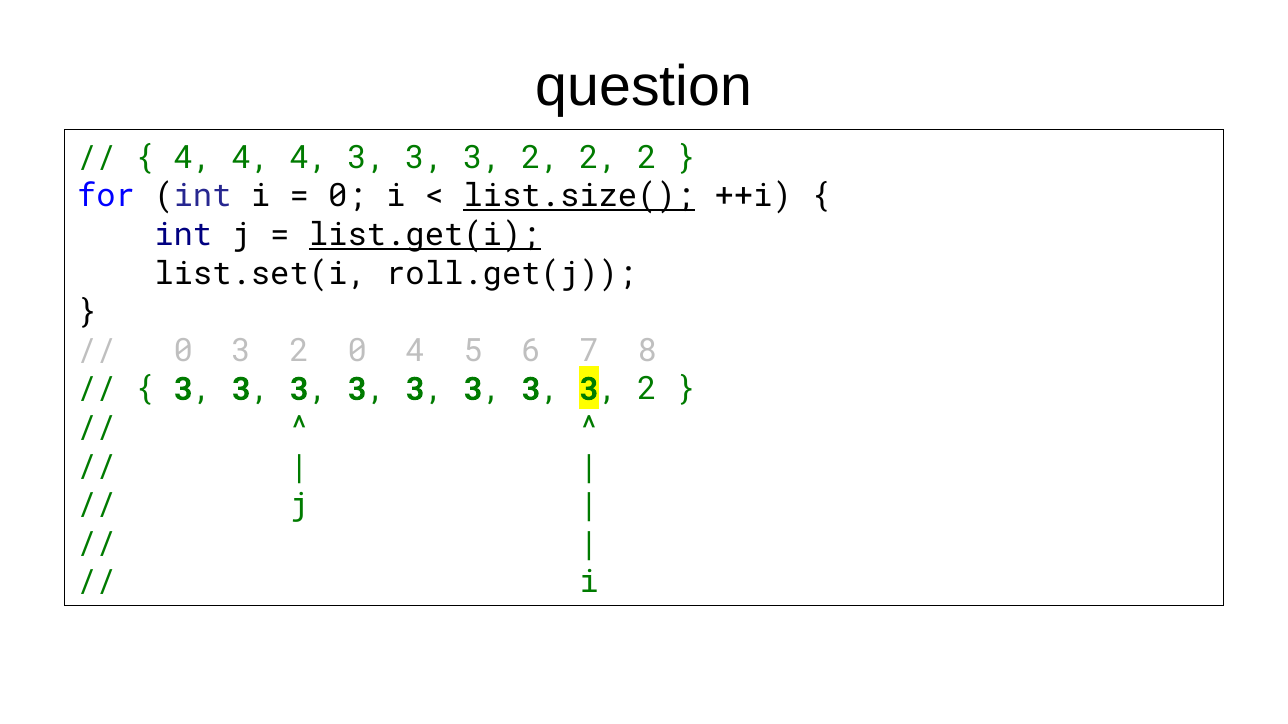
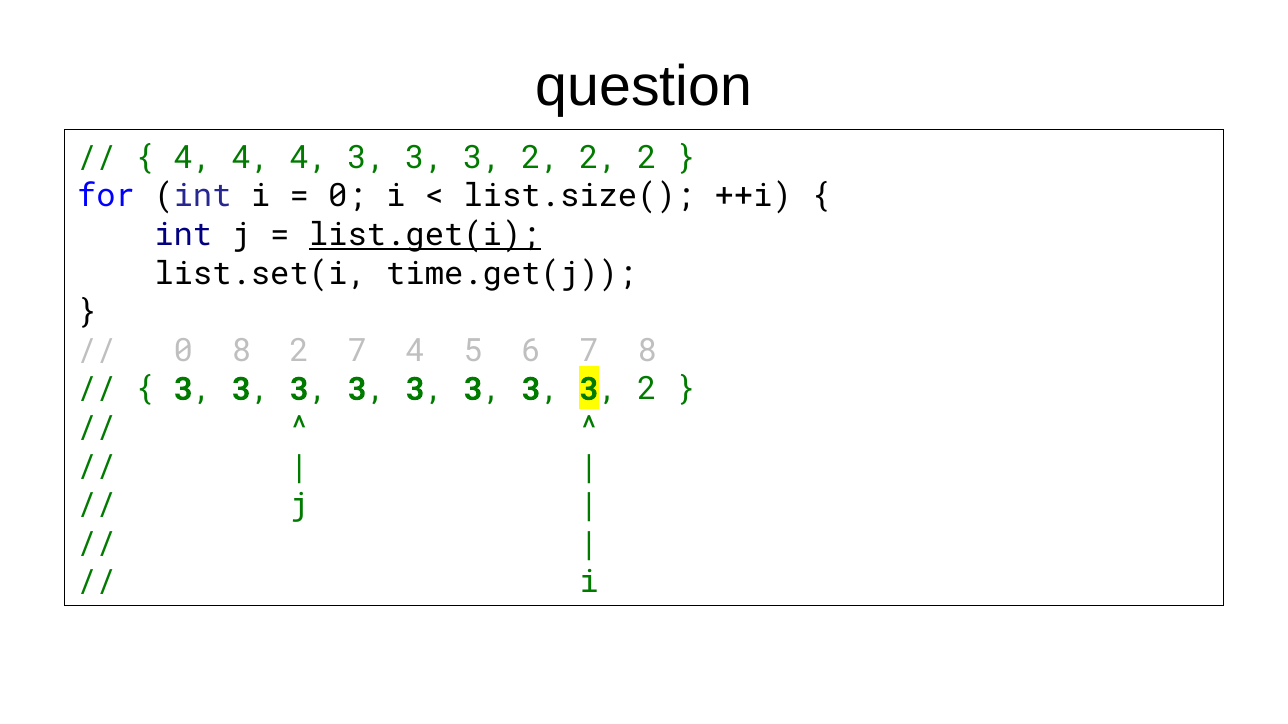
list.size( underline: present -> none
roll.get(j: roll.get(j -> time.get(j
0 3: 3 -> 8
2 0: 0 -> 7
